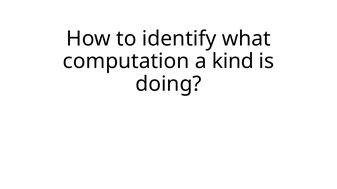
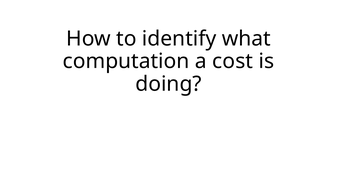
kind: kind -> cost
